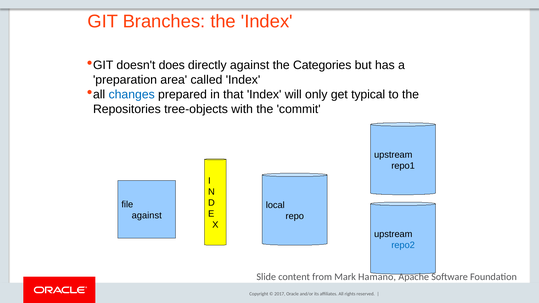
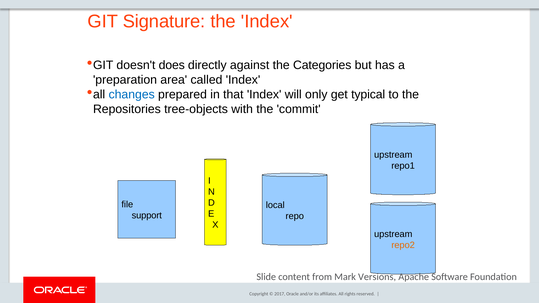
Branches: Branches -> Signature
against at (147, 216): against -> support
repo2 colour: blue -> orange
Hamano: Hamano -> Versions
